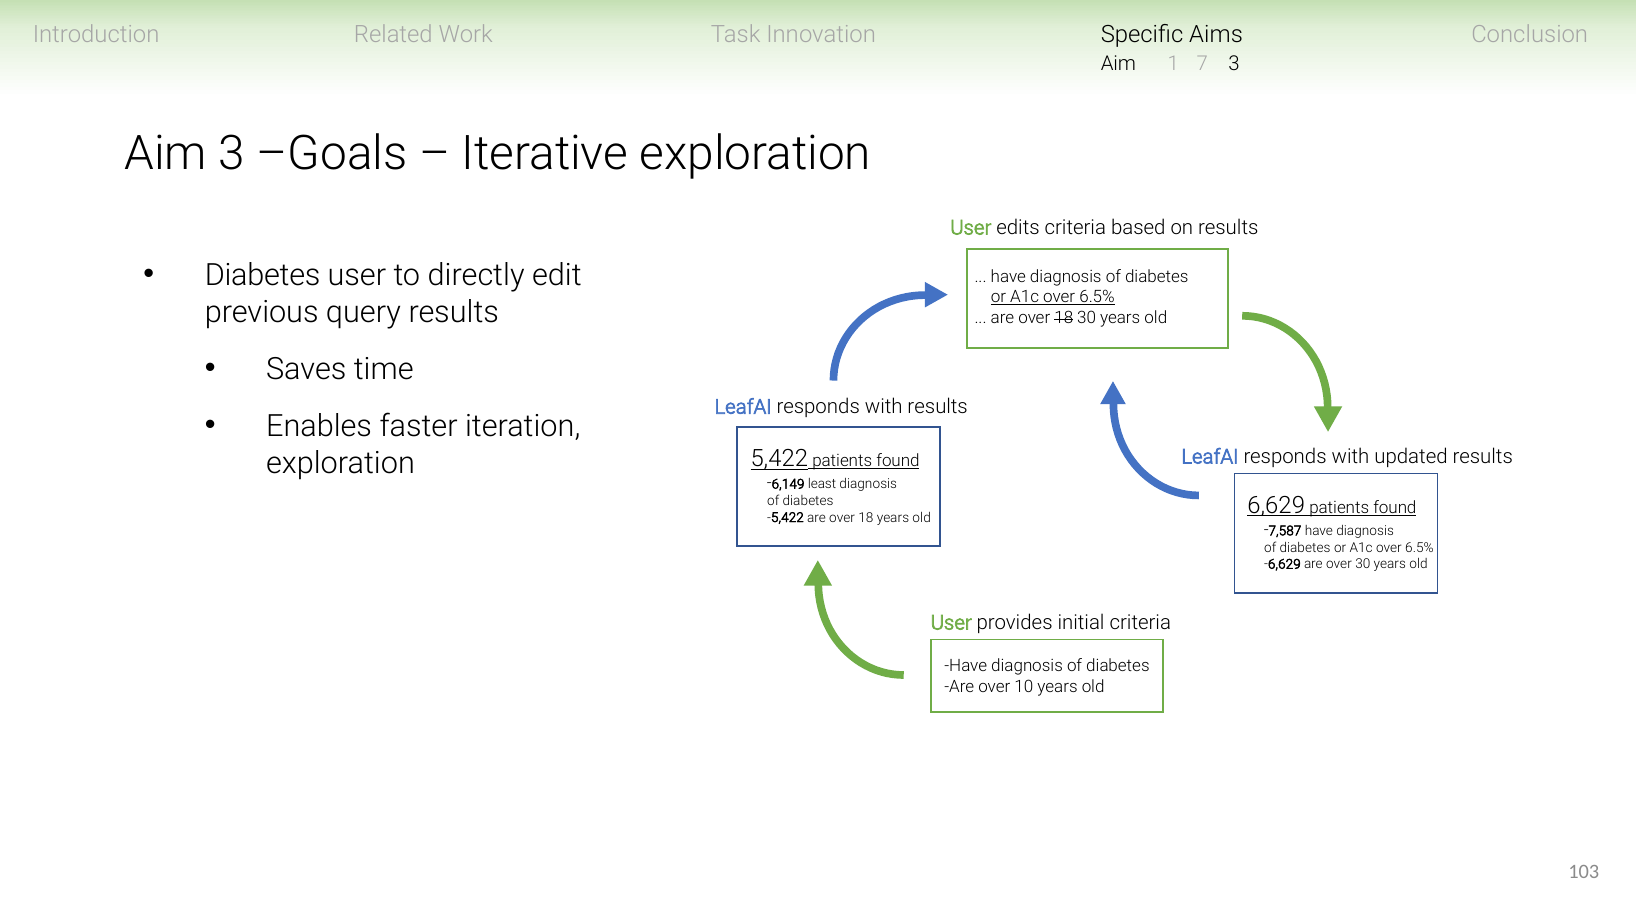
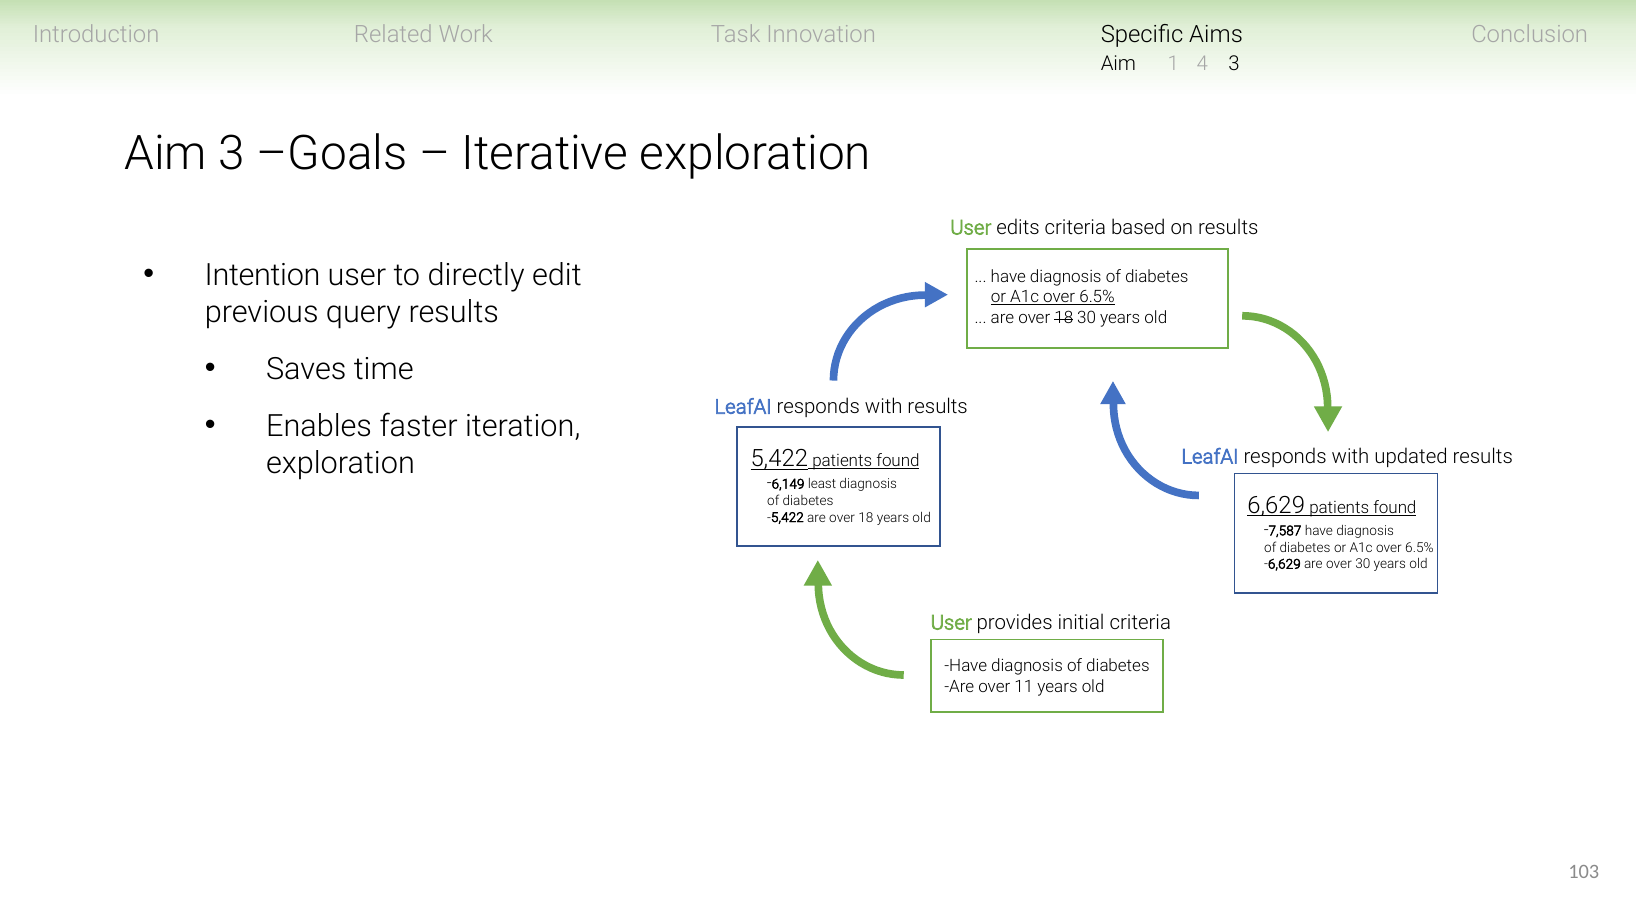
7: 7 -> 4
Diabetes at (263, 275): Diabetes -> Intention
10: 10 -> 11
